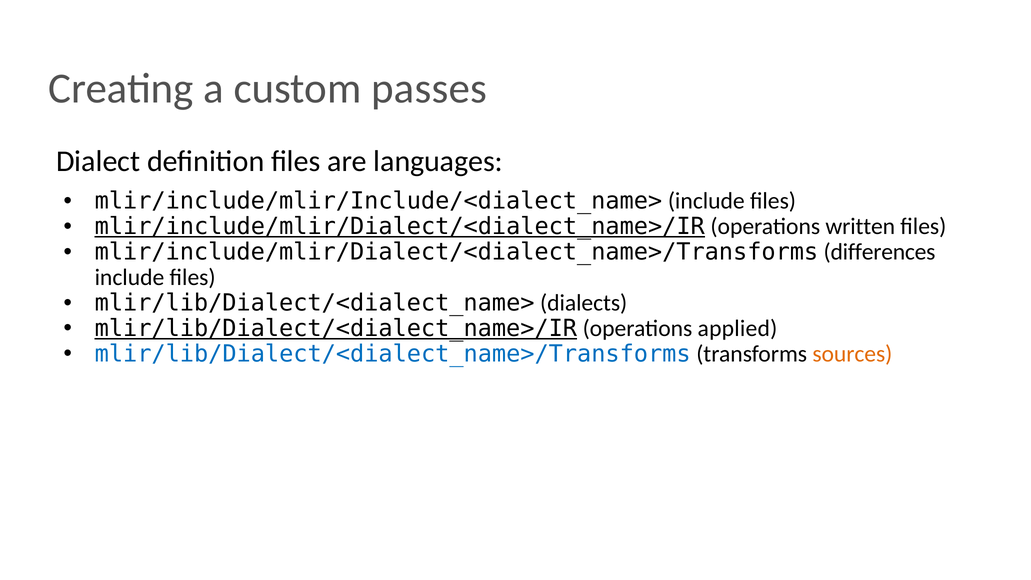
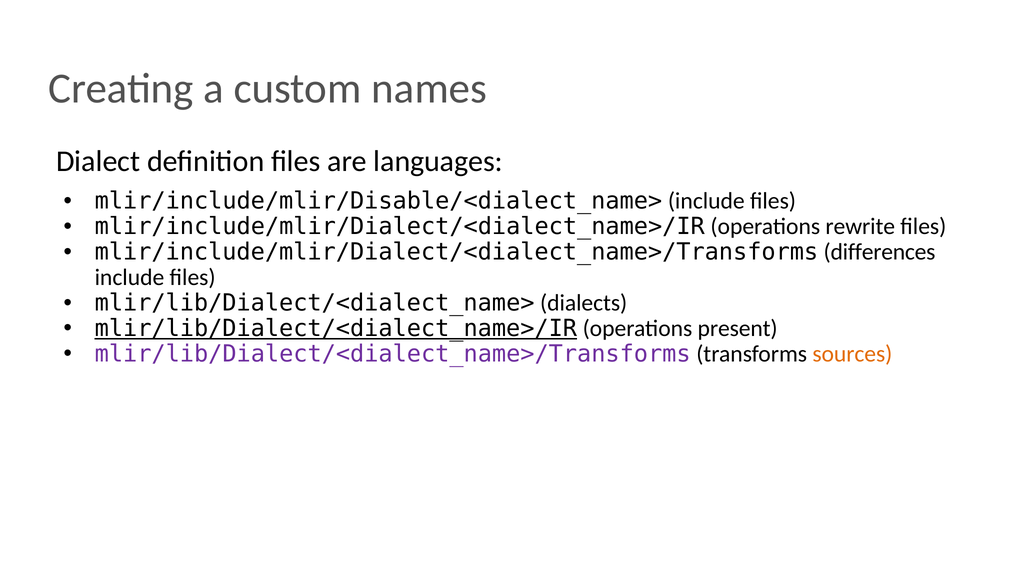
passes: passes -> names
mlir/include/mlir/Include/<dialect_name>: mlir/include/mlir/Include/<dialect_name> -> mlir/include/mlir/Disable/<dialect_name>
mlir/include/mlir/Dialect/<dialect_name>/IR underline: present -> none
written: written -> rewrite
applied: applied -> present
mlir/lib/Dialect/<dialect_name>/Transforms colour: blue -> purple
